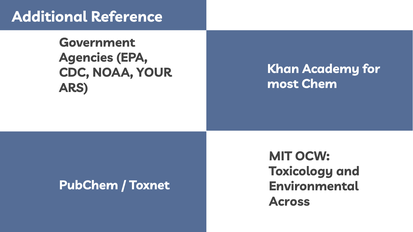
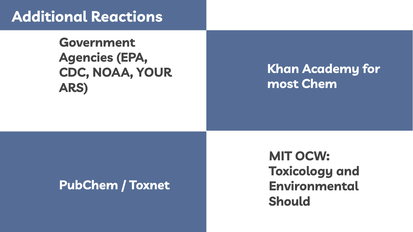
Reference: Reference -> Reactions
Across: Across -> Should
